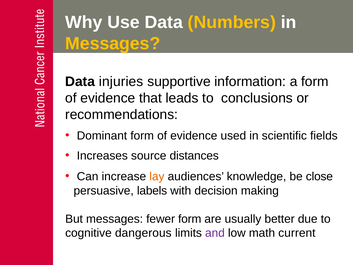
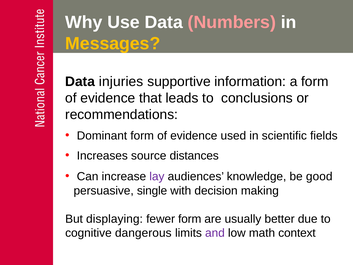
Numbers colour: yellow -> pink
lay colour: orange -> purple
close: close -> good
labels: labels -> single
But messages: messages -> displaying
current: current -> context
